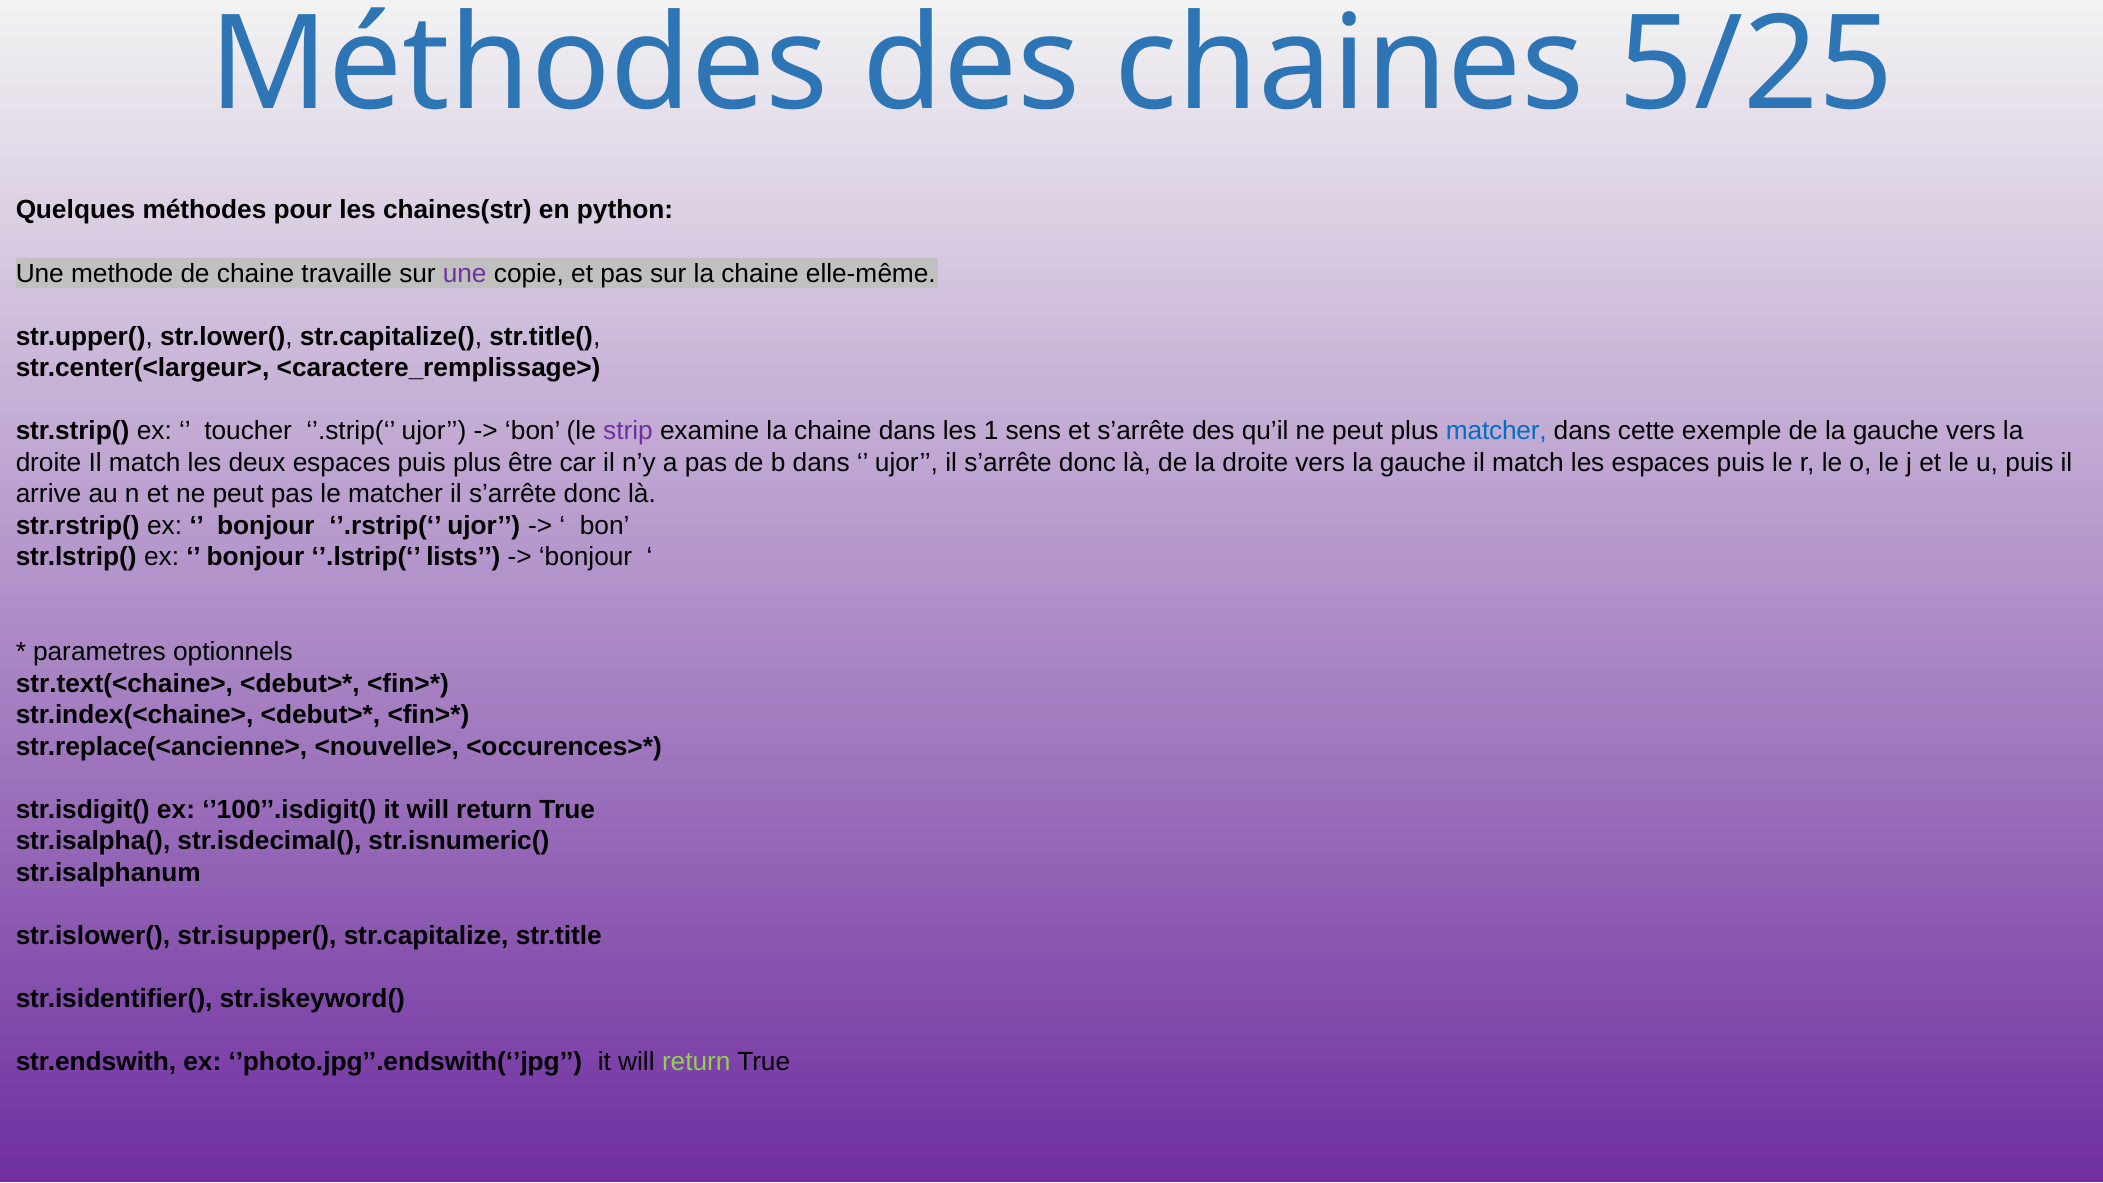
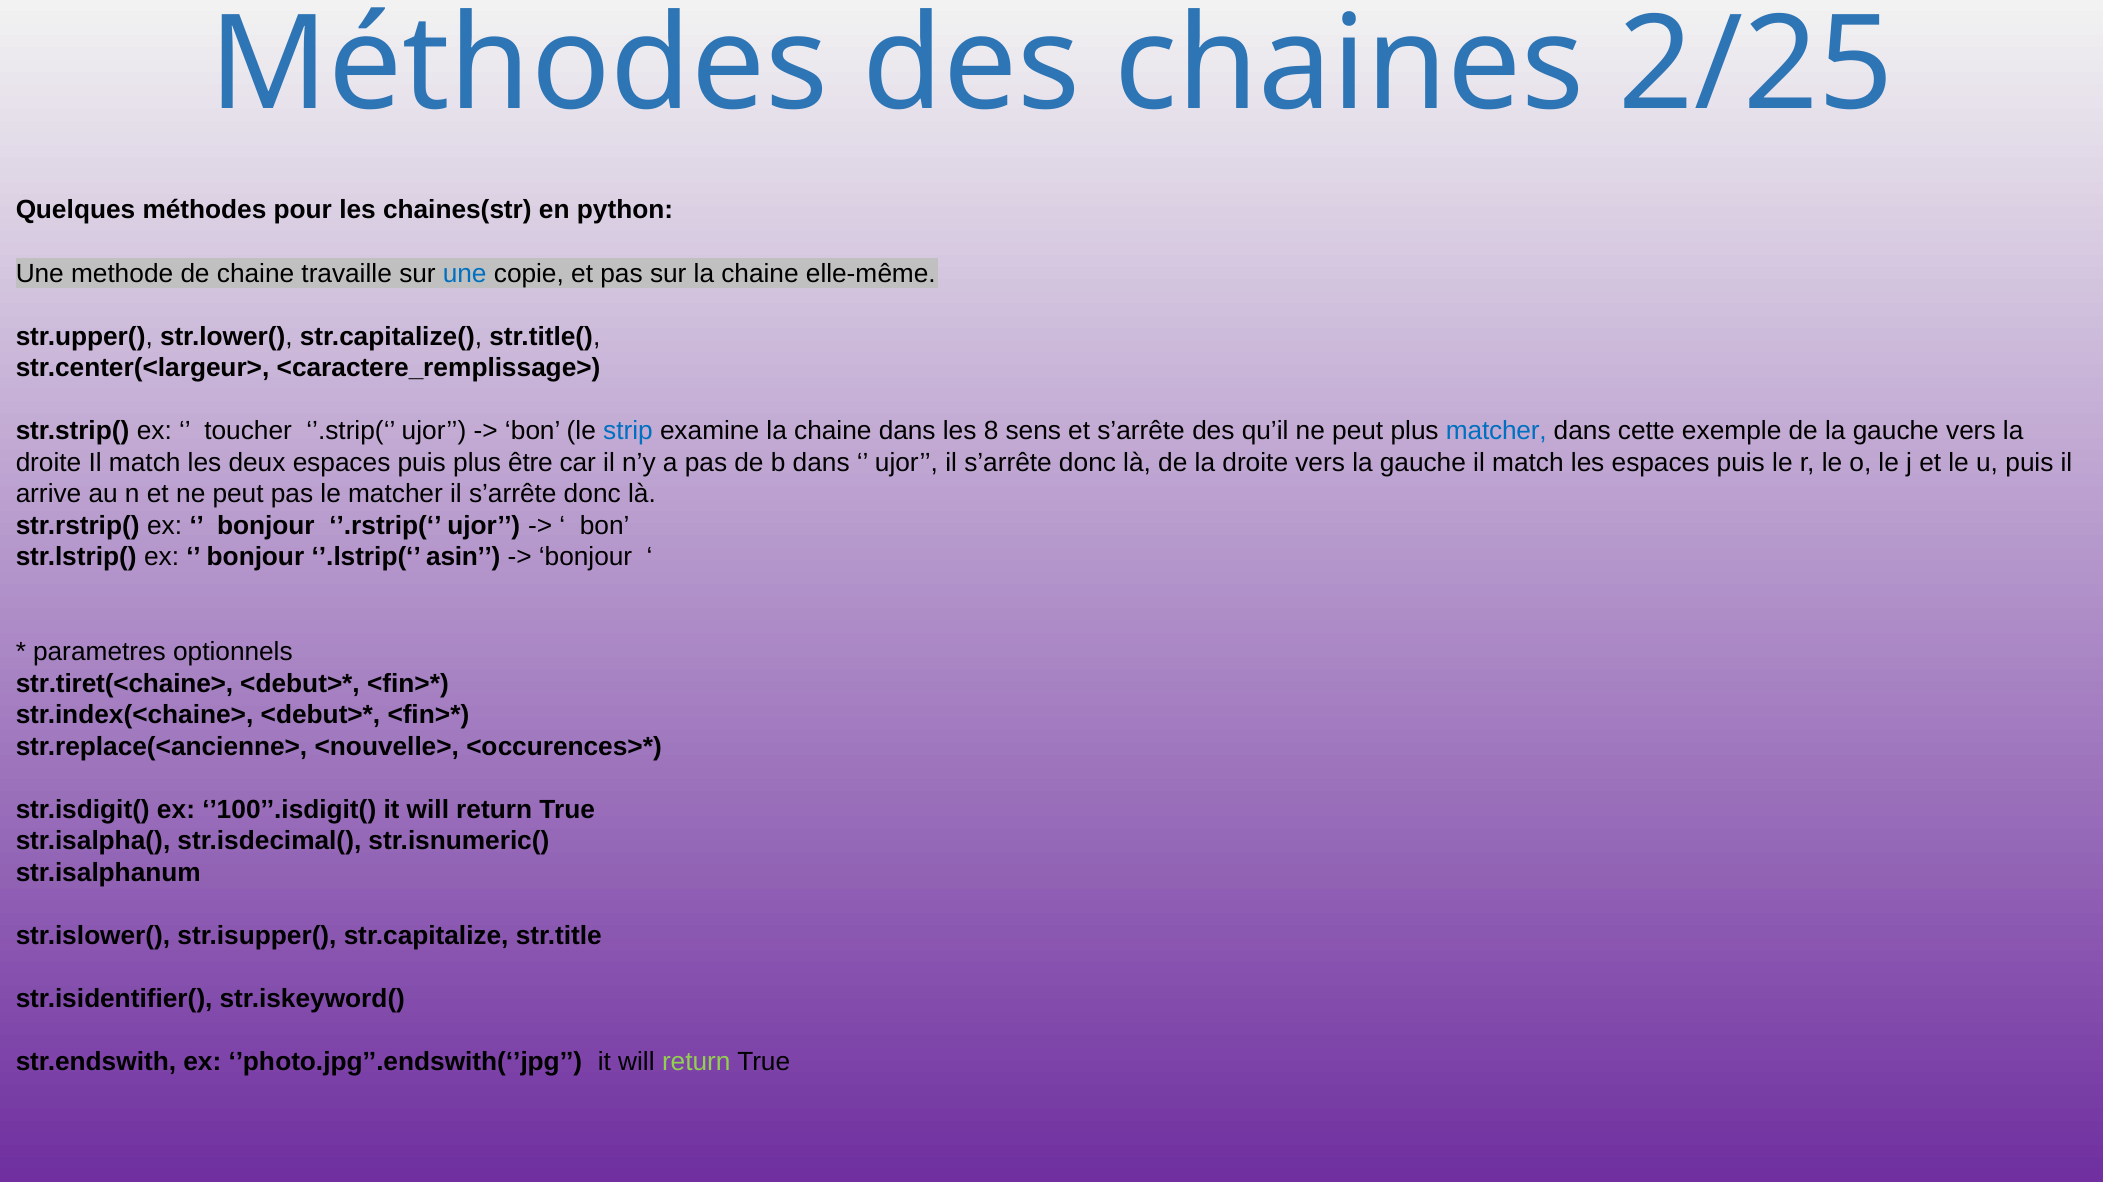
5/25: 5/25 -> 2/25
une at (465, 273) colour: purple -> blue
strip colour: purple -> blue
1: 1 -> 8
lists: lists -> asin
str.text(<chaine>: str.text(<chaine> -> str.tiret(<chaine>
